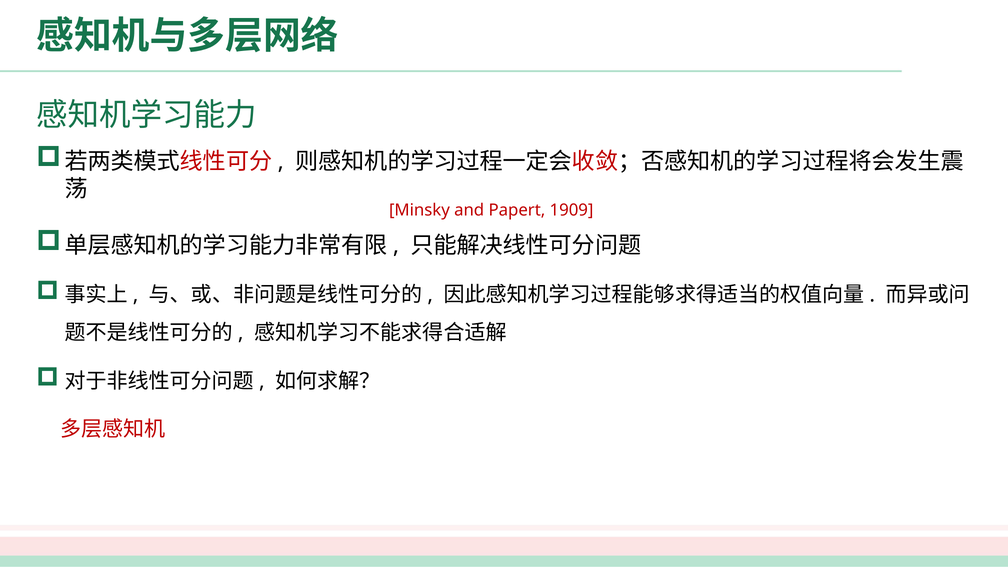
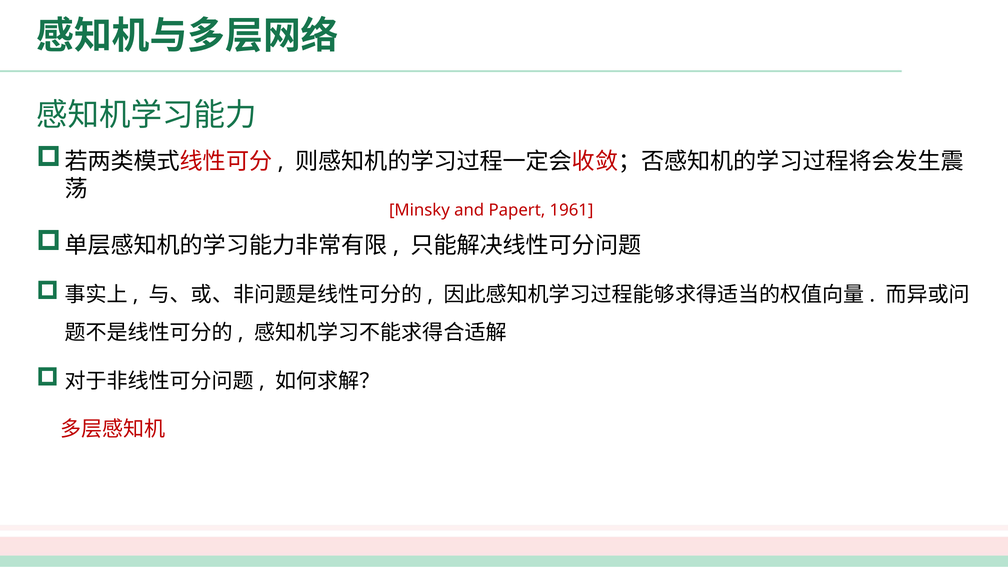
1909: 1909 -> 1961
